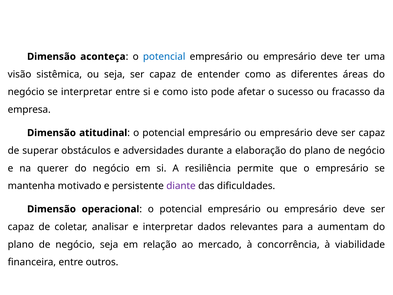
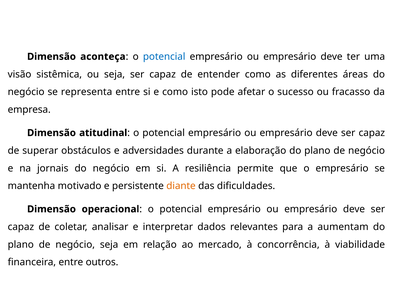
se interpretar: interpretar -> representa
querer: querer -> jornais
diante colour: purple -> orange
